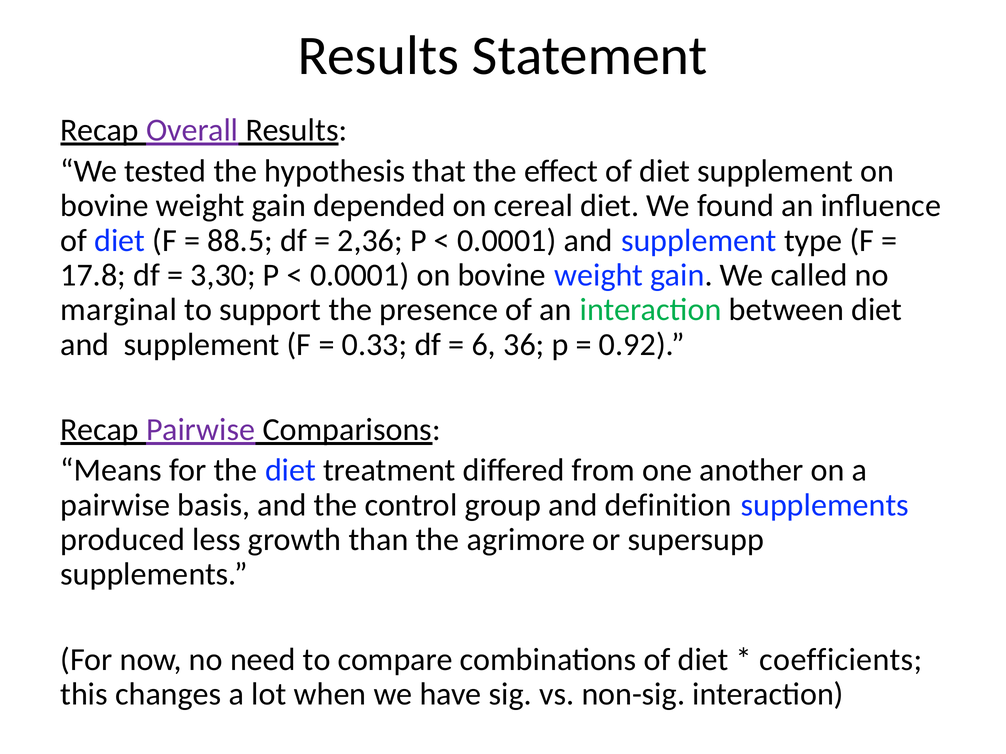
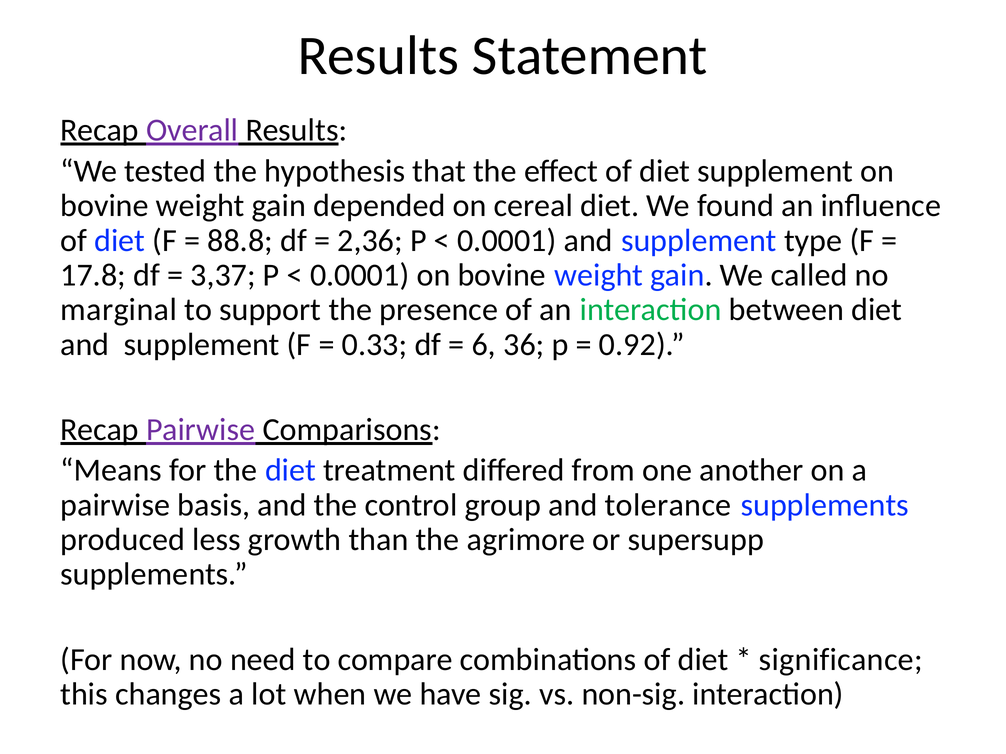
88.5: 88.5 -> 88.8
3,30: 3,30 -> 3,37
definition: definition -> tolerance
coefficients: coefficients -> significance
